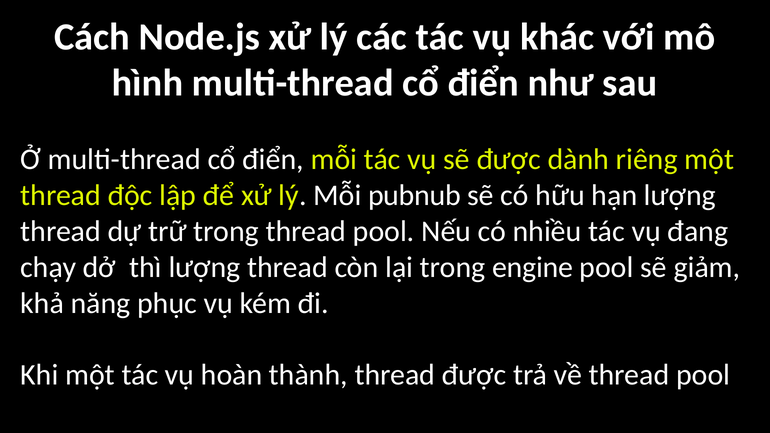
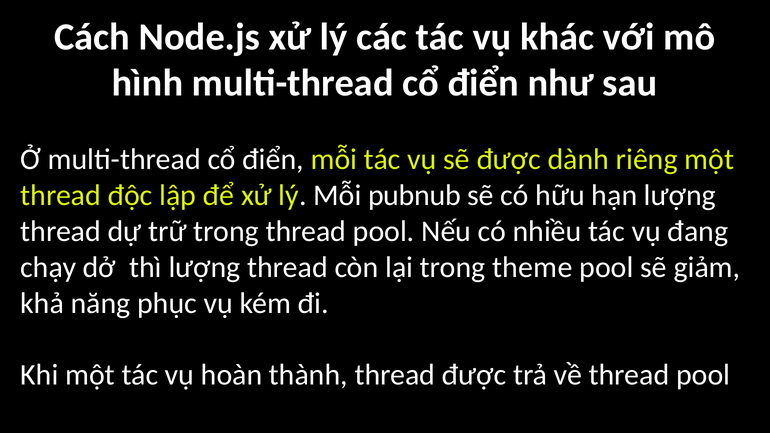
engine: engine -> theme
